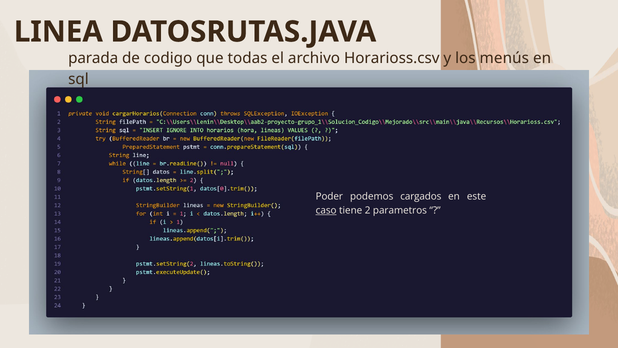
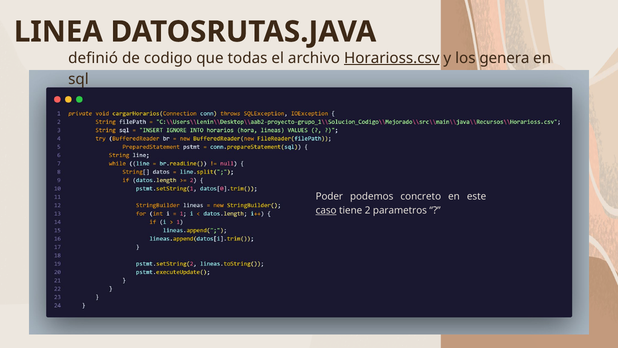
parada: parada -> definió
Horarioss.csv underline: none -> present
menús: menús -> genera
cargados: cargados -> concreto
